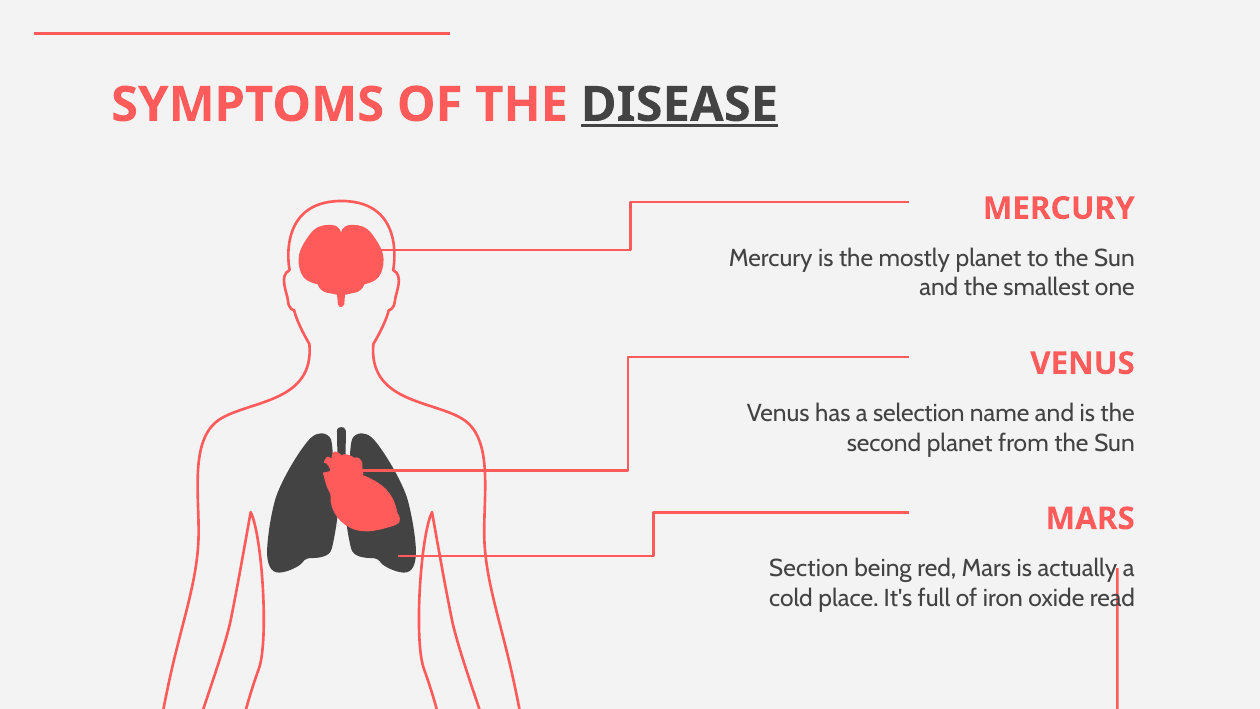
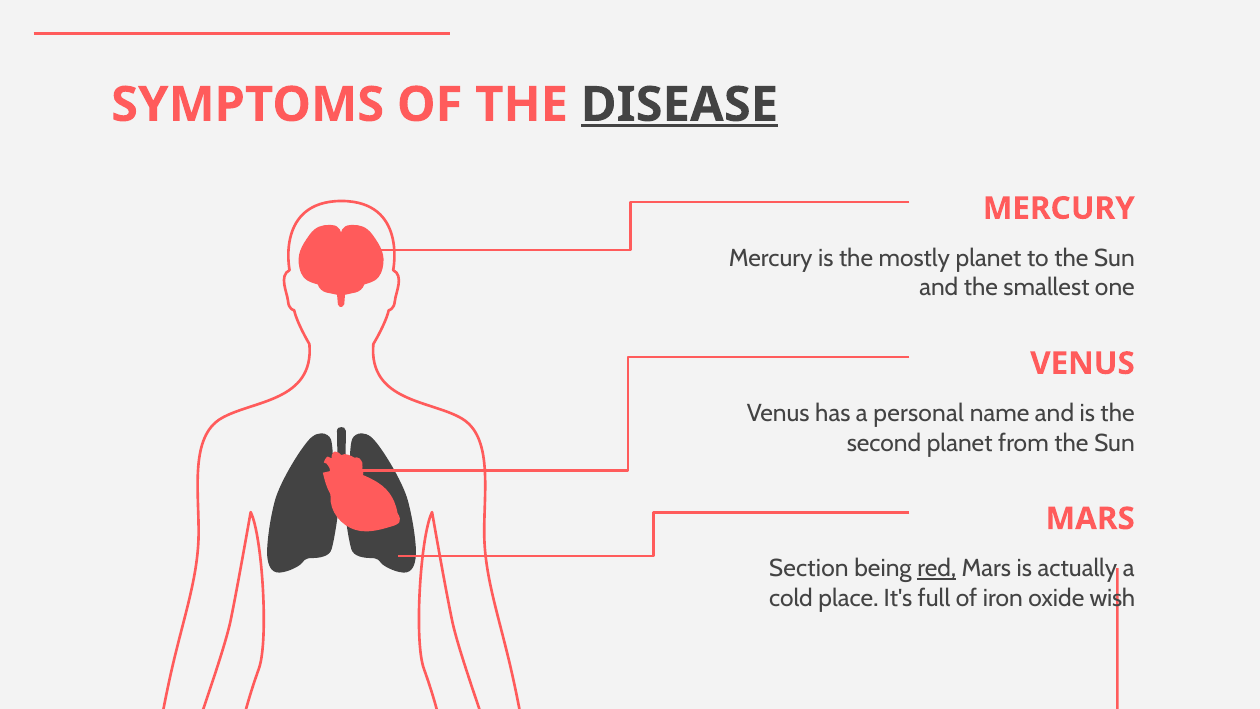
selection: selection -> personal
red underline: none -> present
read: read -> wish
